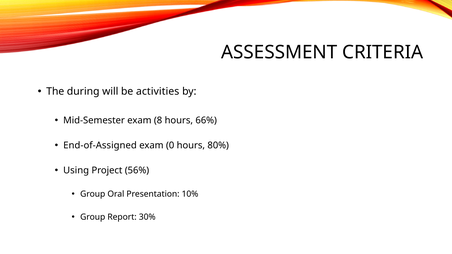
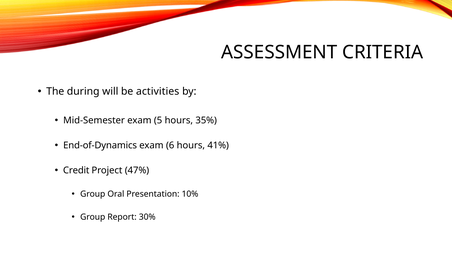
8: 8 -> 5
66%: 66% -> 35%
End-of-Assigned: End-of-Assigned -> End-of-Dynamics
0: 0 -> 6
80%: 80% -> 41%
Using: Using -> Credit
56%: 56% -> 47%
